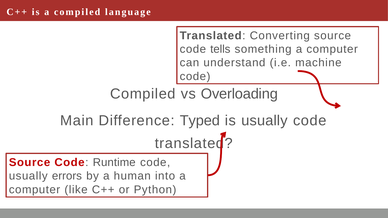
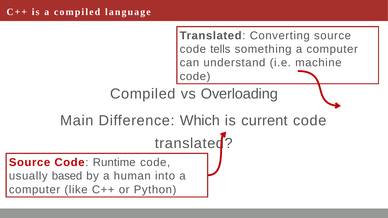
Typed: Typed -> Which
is usually: usually -> current
errors: errors -> based
